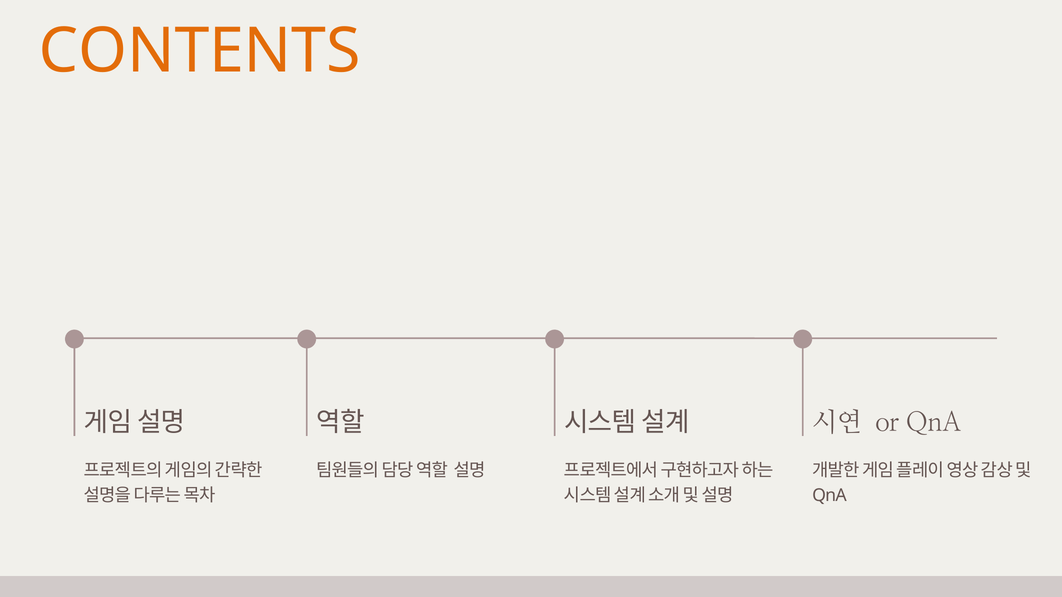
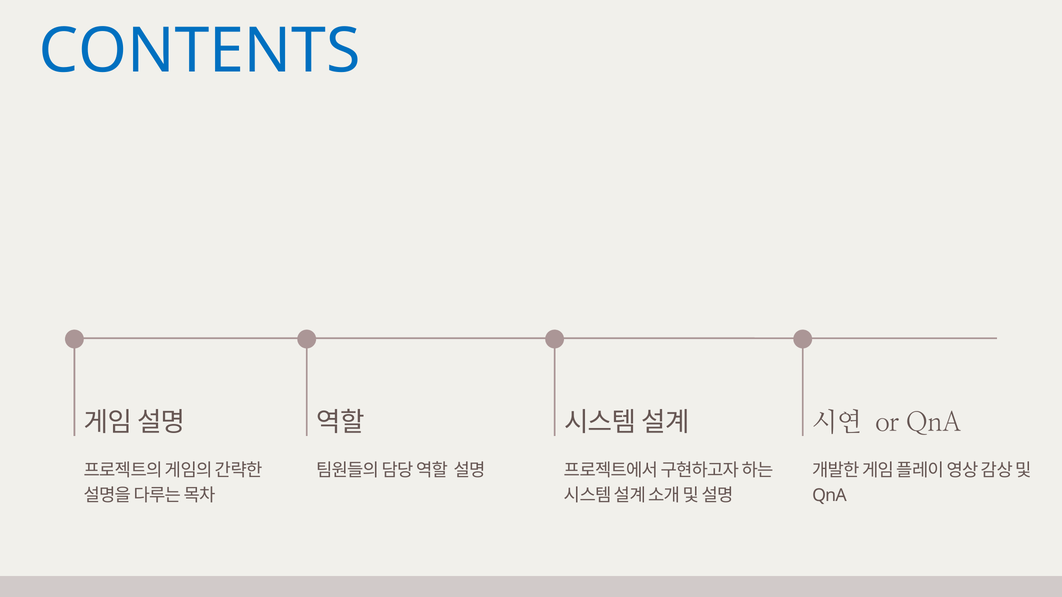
CONTENTS colour: orange -> blue
